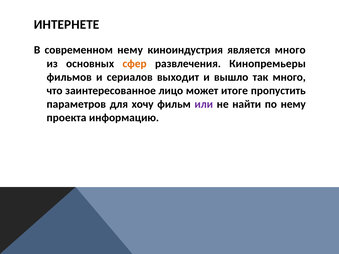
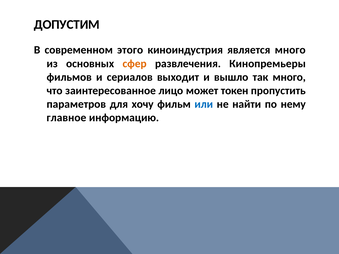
ИНТЕРНЕТЕ: ИНТЕРНЕТЕ -> ДОПУСТИМ
современном нему: нему -> этого
итоге: итоге -> токен
или colour: purple -> blue
проекта: проекта -> главное
